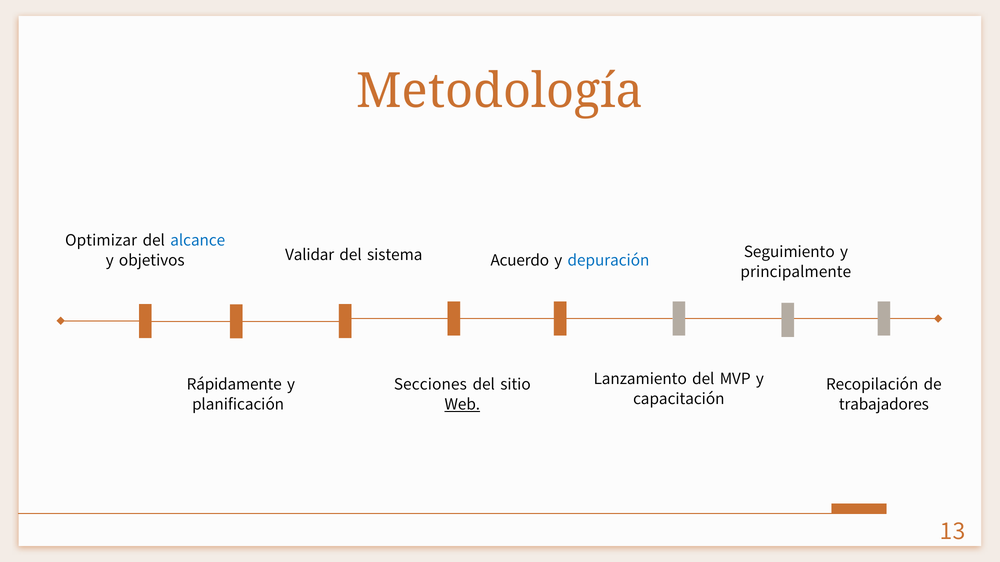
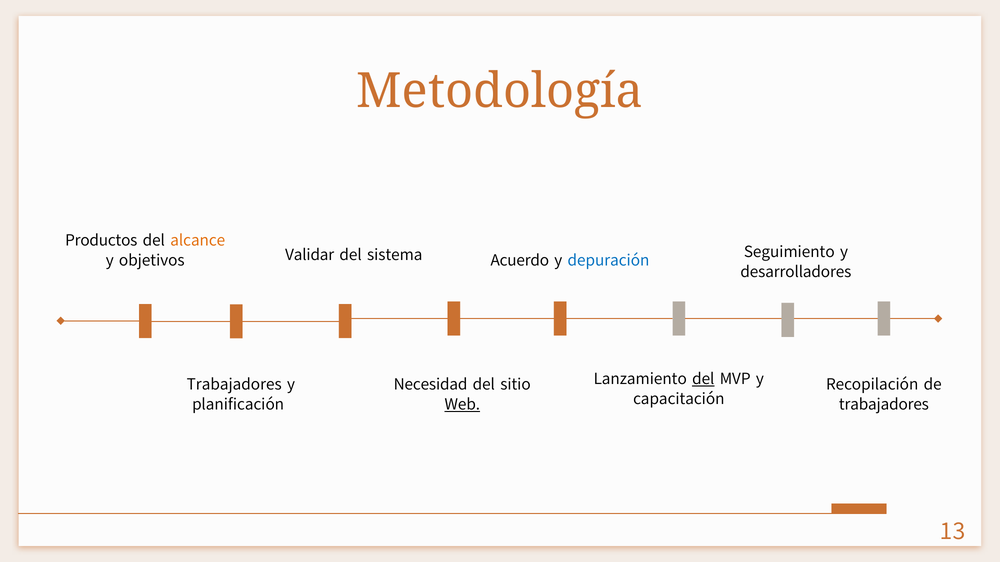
Optimizar: Optimizar -> Productos
alcance colour: blue -> orange
principalmente: principalmente -> desarrolladores
del at (703, 379) underline: none -> present
Rápidamente at (234, 385): Rápidamente -> Trabajadores
Secciones: Secciones -> Necesidad
